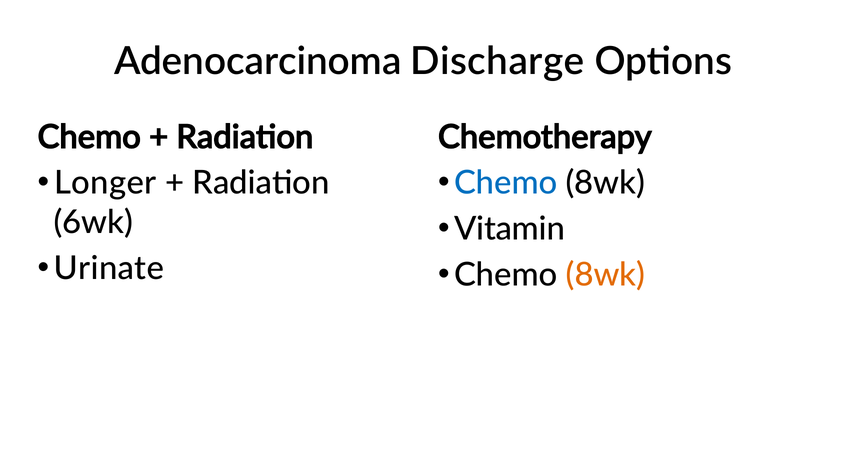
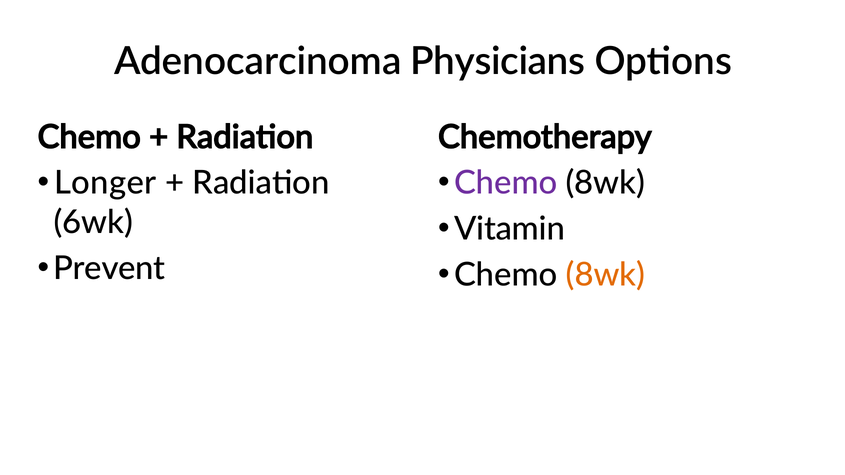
Discharge: Discharge -> Physicians
Chemo at (506, 183) colour: blue -> purple
Urinate: Urinate -> Prevent
